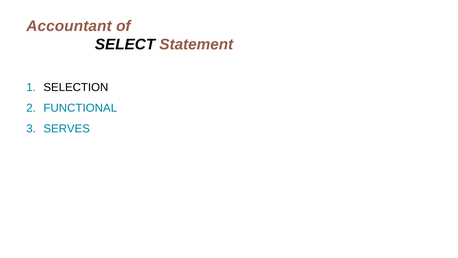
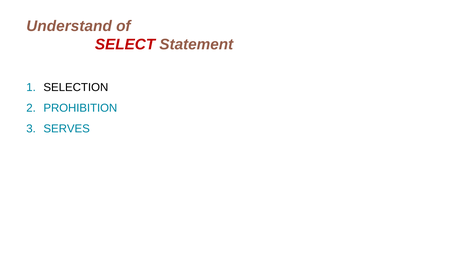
Accountant: Accountant -> Understand
SELECT colour: black -> red
FUNCTIONAL: FUNCTIONAL -> PROHIBITION
